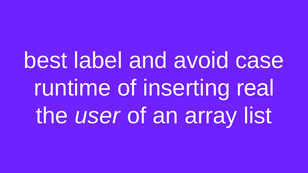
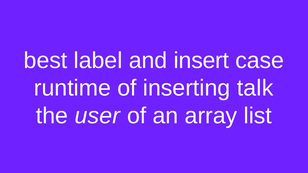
avoid: avoid -> insert
real: real -> talk
